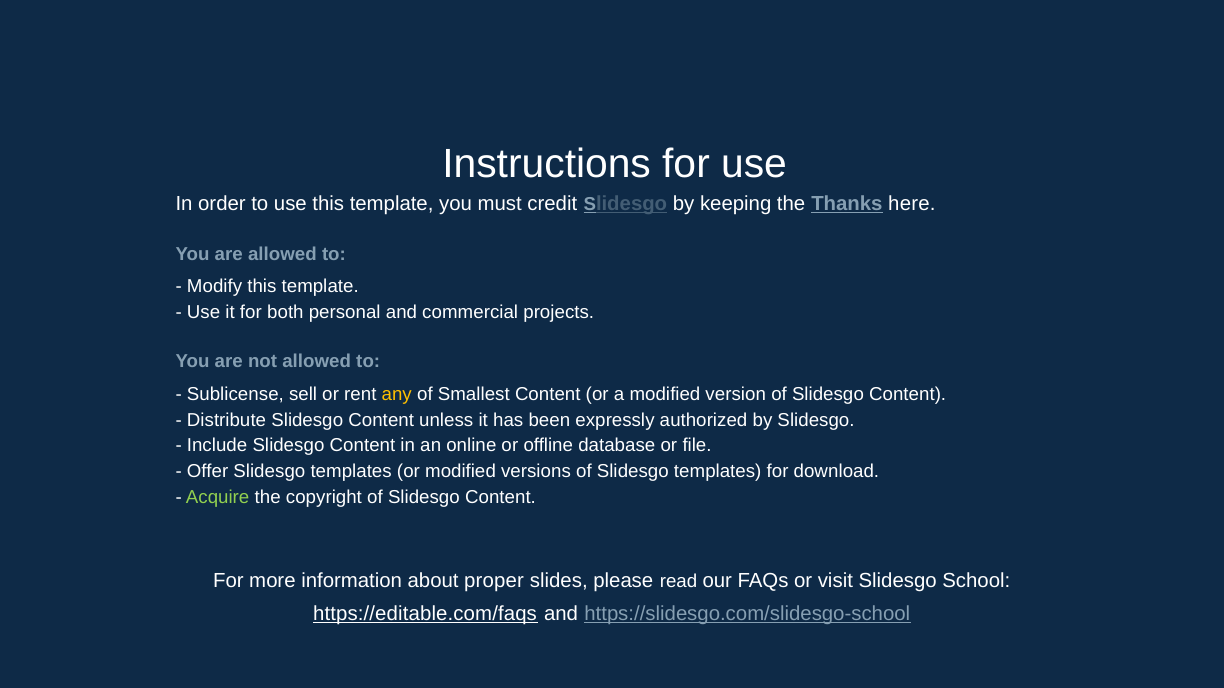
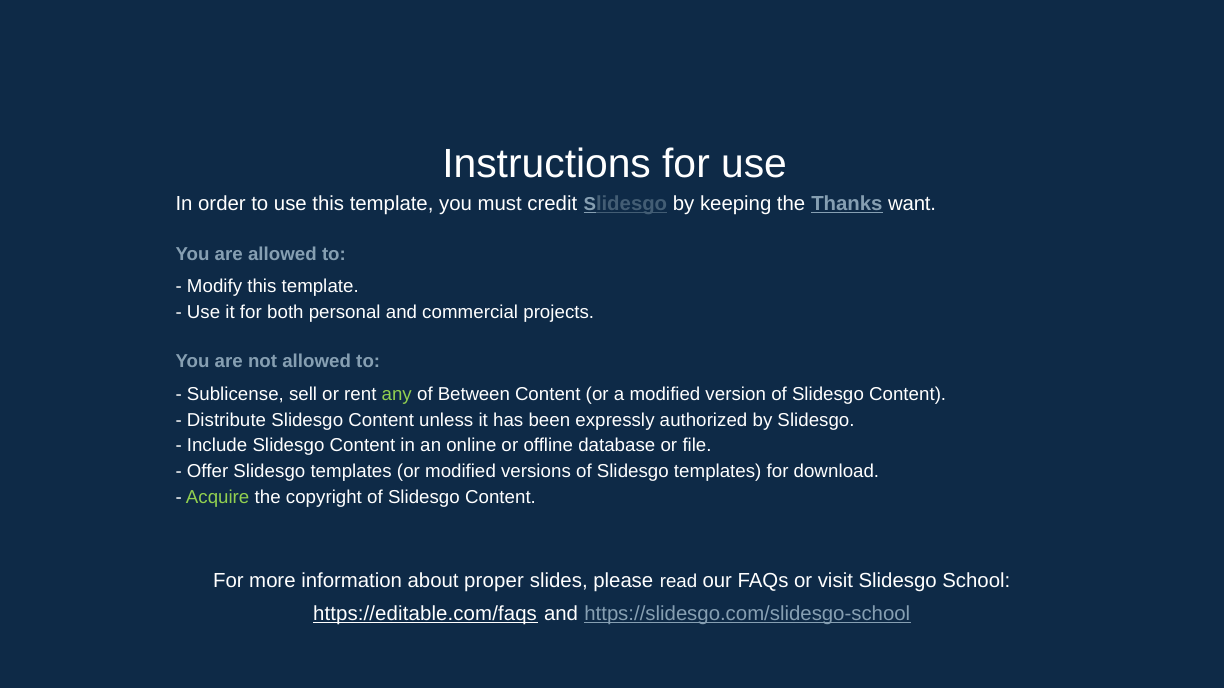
here: here -> want
any colour: yellow -> light green
Smallest: Smallest -> Between
